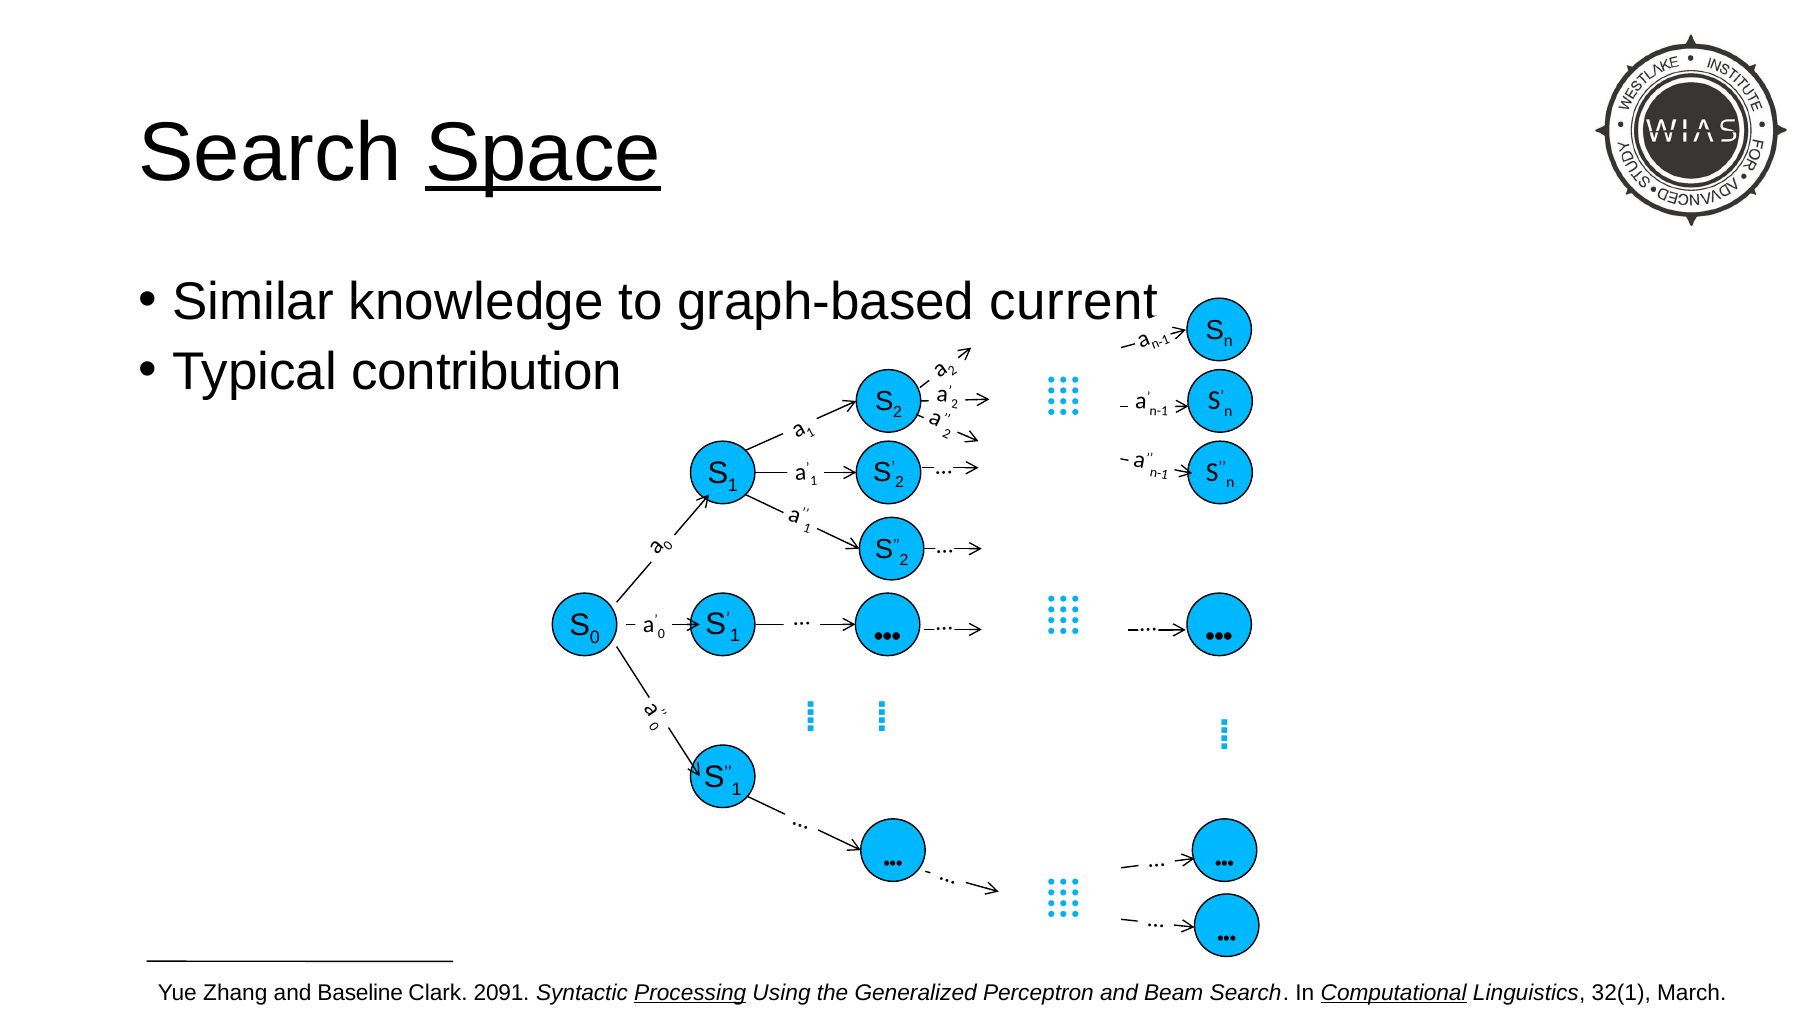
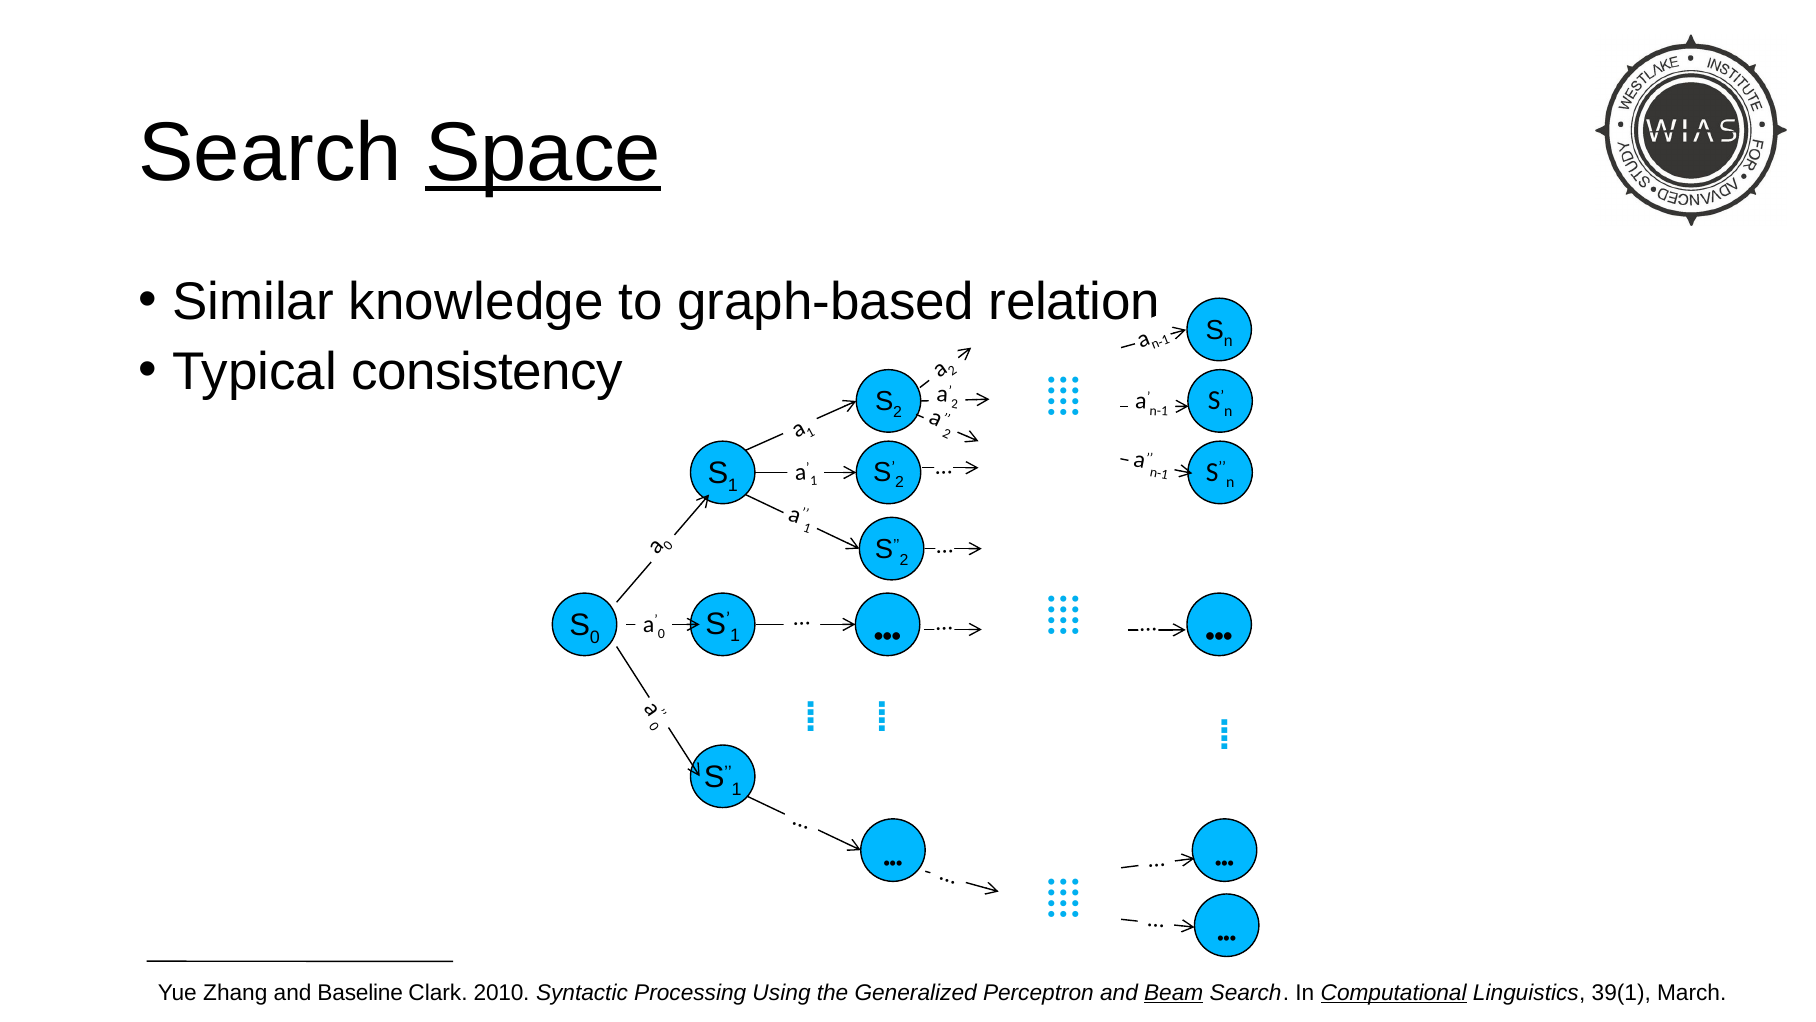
current: current -> relation
contribution: contribution -> consistency
2091: 2091 -> 2010
Processing underline: present -> none
Beam underline: none -> present
32(1: 32(1 -> 39(1
